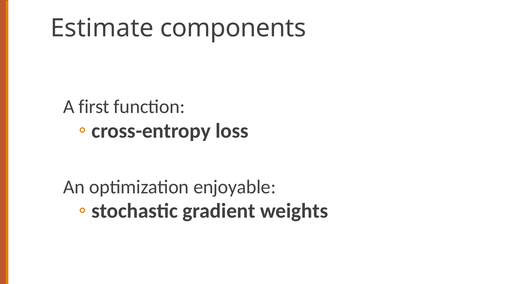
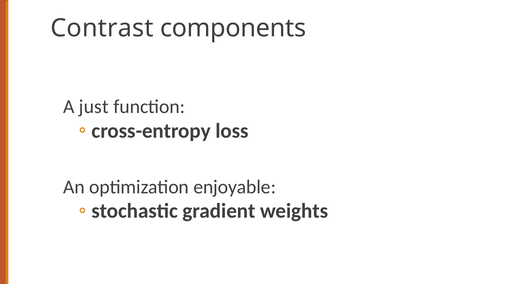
Estimate: Estimate -> Contrast
first: first -> just
